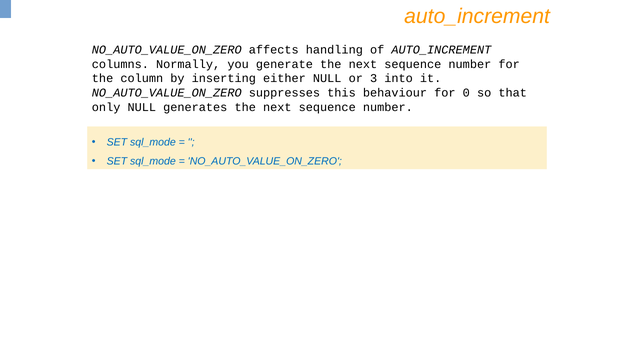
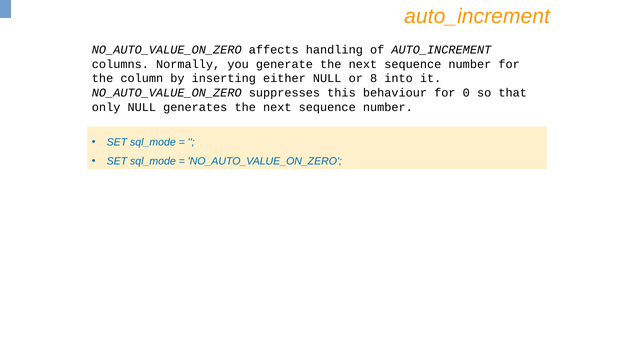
3: 3 -> 8
